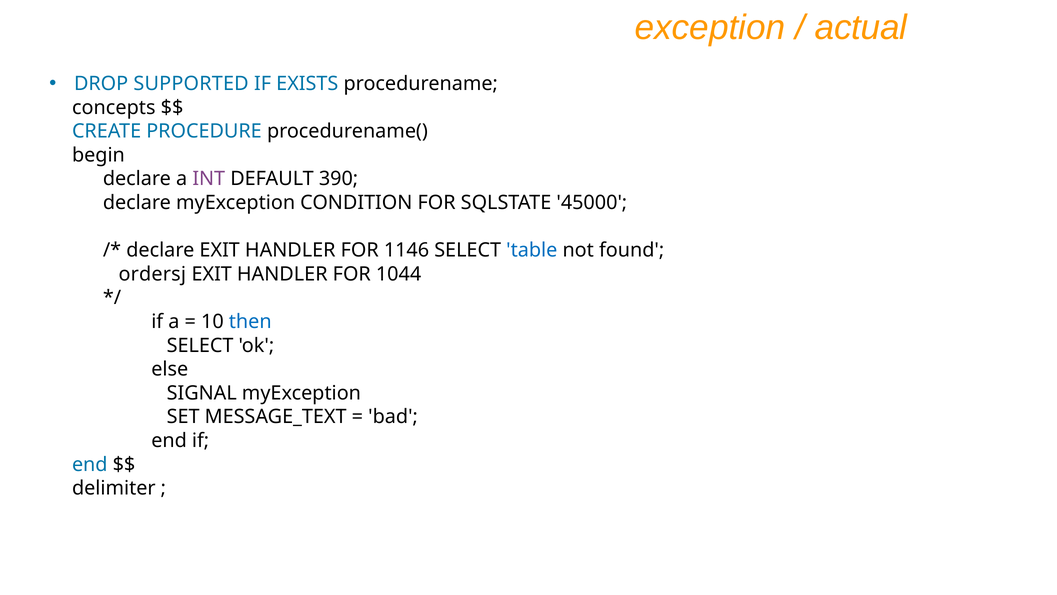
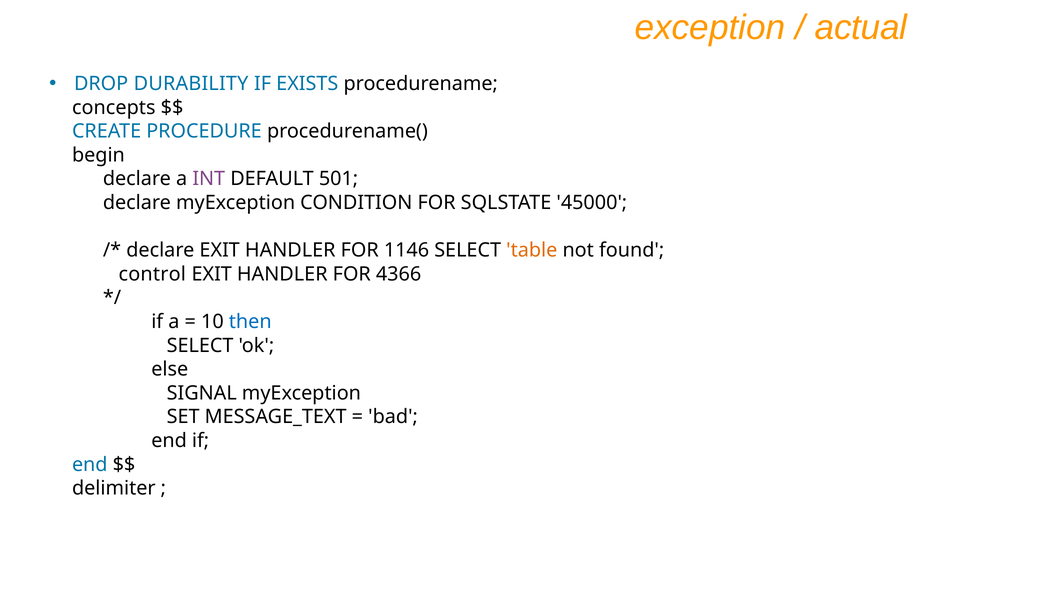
SUPPORTED: SUPPORTED -> DURABILITY
390: 390 -> 501
table colour: blue -> orange
ordersj: ordersj -> control
1044: 1044 -> 4366
